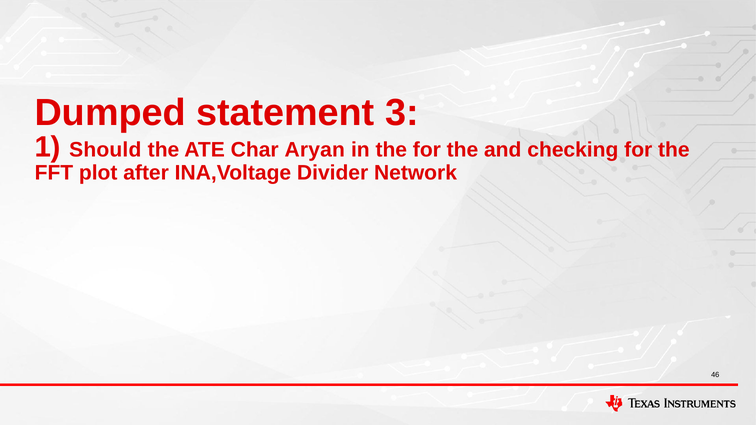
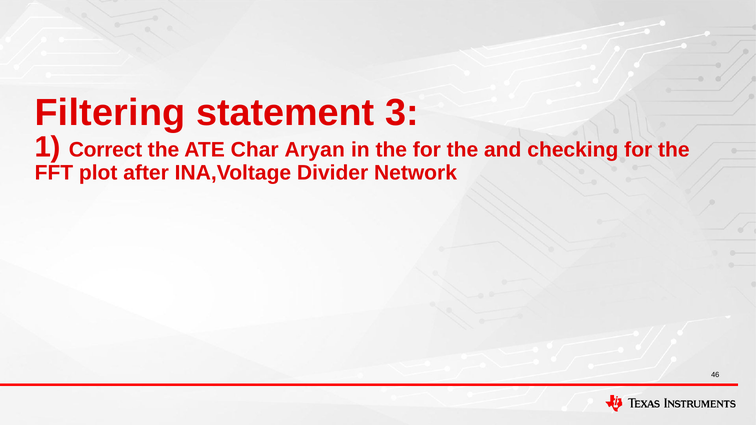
Dumped: Dumped -> Filtering
Should: Should -> Correct
